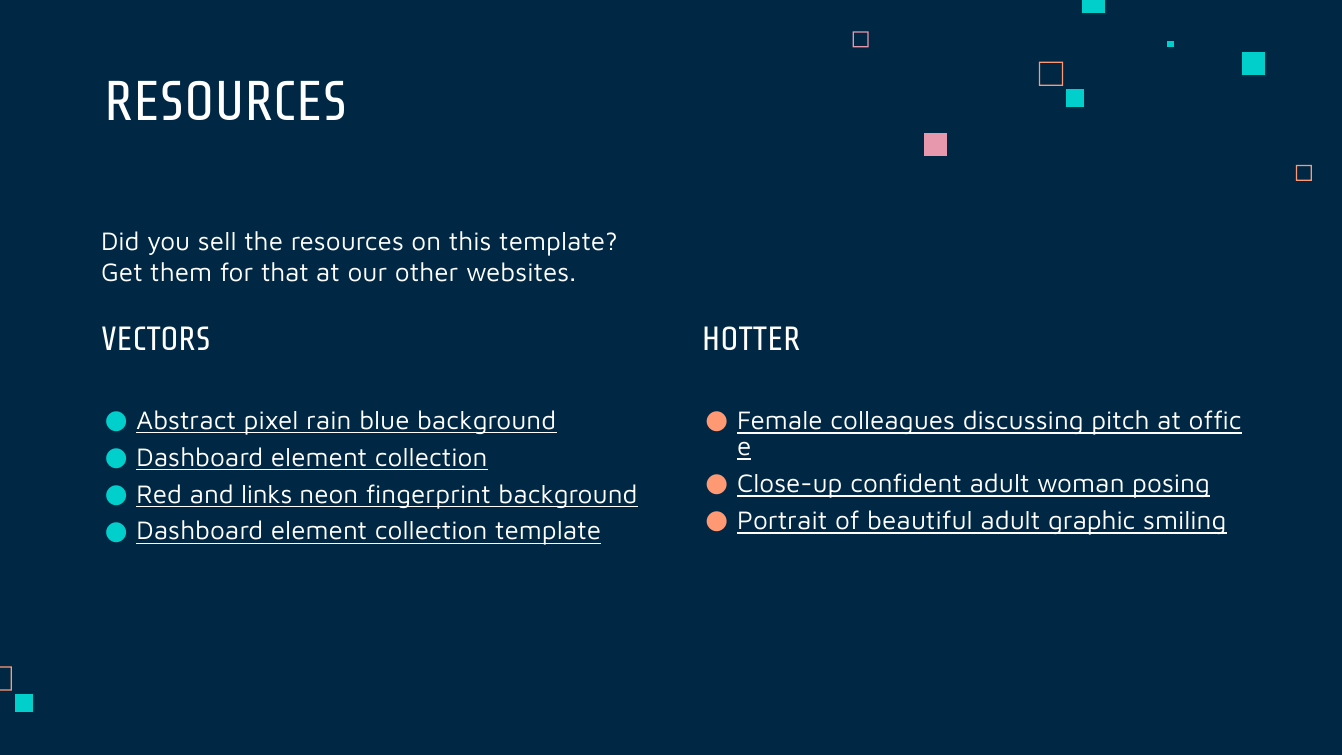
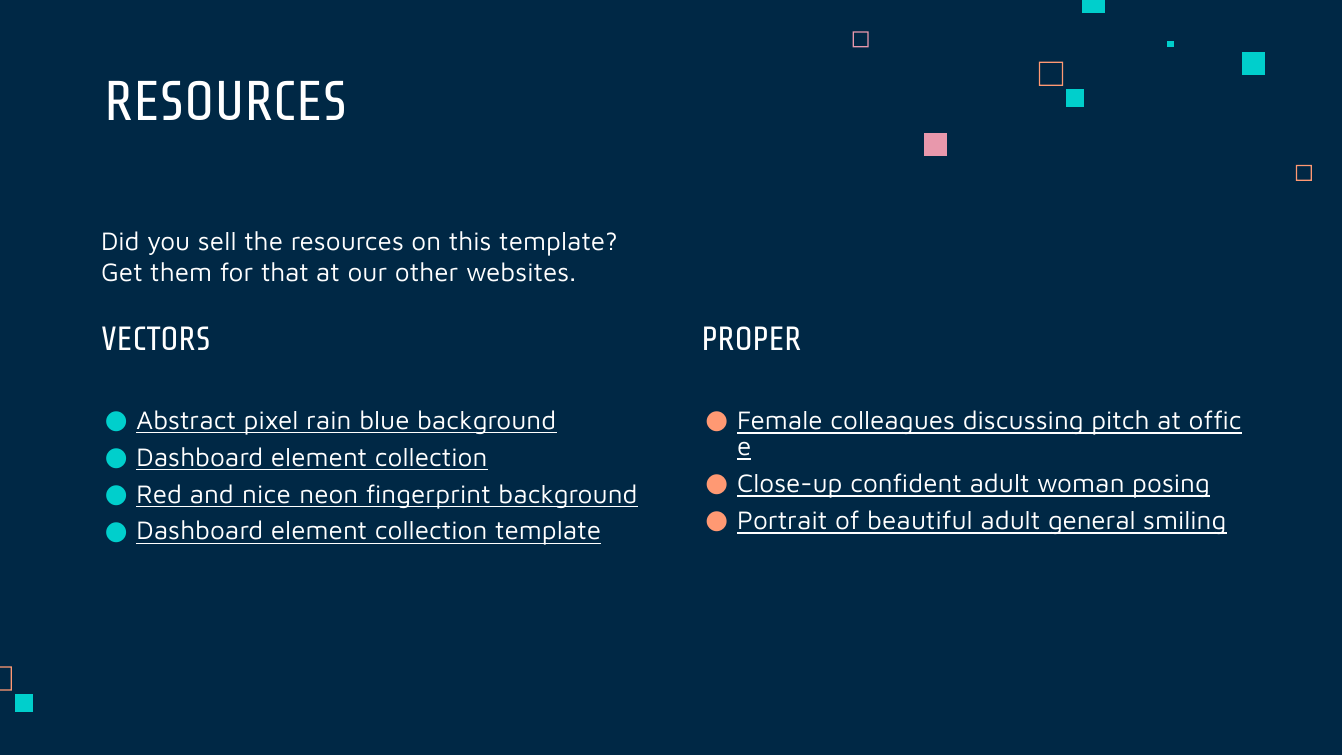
HOTTER: HOTTER -> PROPER
links: links -> nice
graphic: graphic -> general
